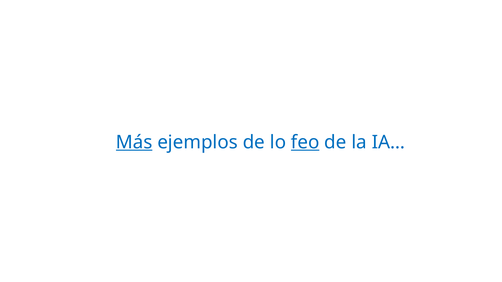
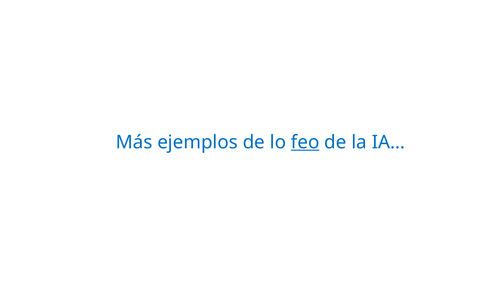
Más underline: present -> none
